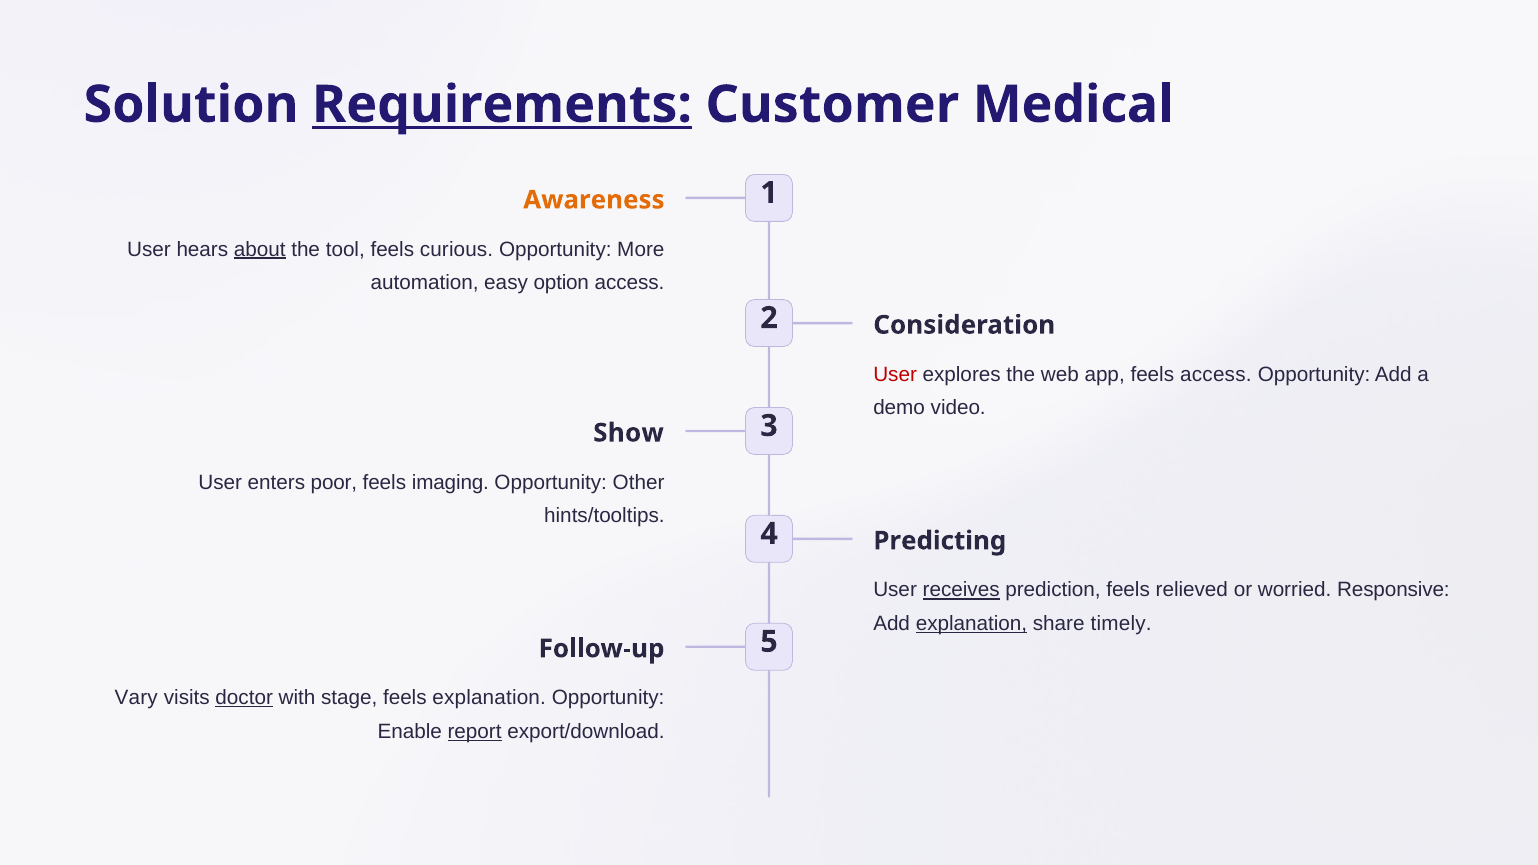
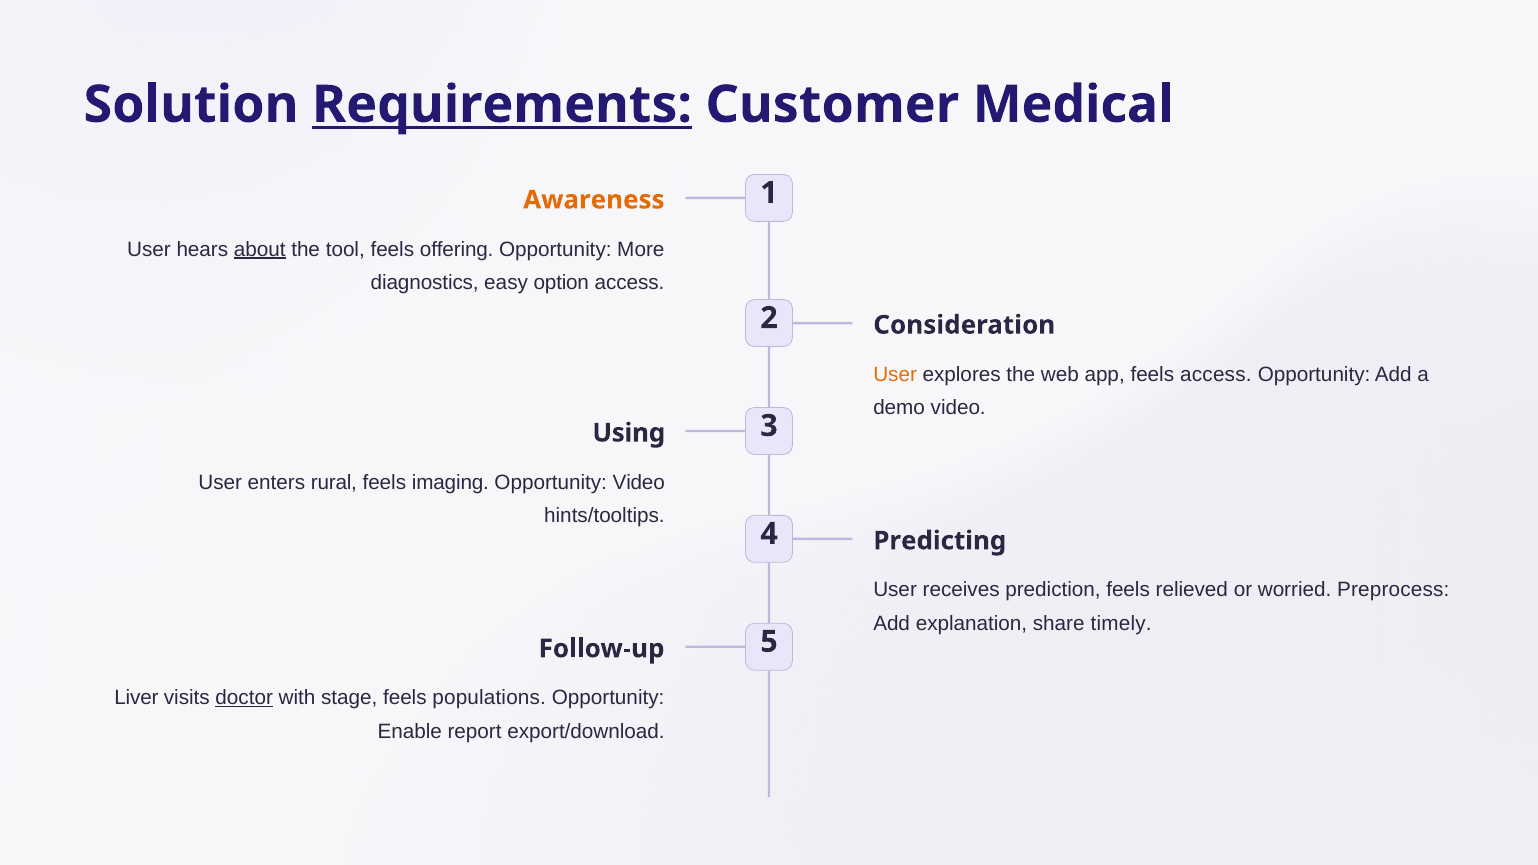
curious: curious -> offering
automation: automation -> diagnostics
User at (895, 374) colour: red -> orange
Show: Show -> Using
poor: poor -> rural
Opportunity Other: Other -> Video
receives underline: present -> none
Responsive: Responsive -> Preprocess
explanation at (971, 624) underline: present -> none
Vary: Vary -> Liver
feels explanation: explanation -> populations
report underline: present -> none
